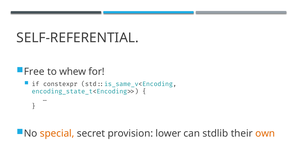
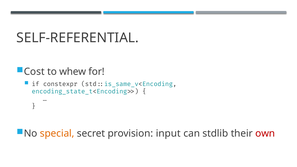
Free: Free -> Cost
lower: lower -> input
own colour: orange -> red
